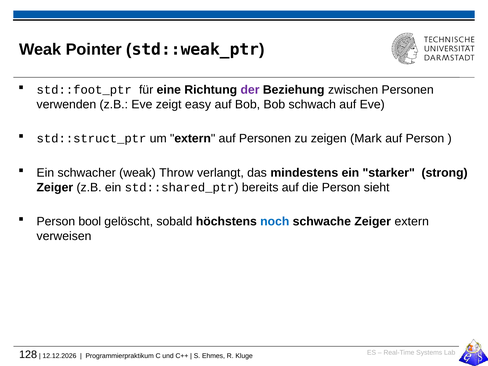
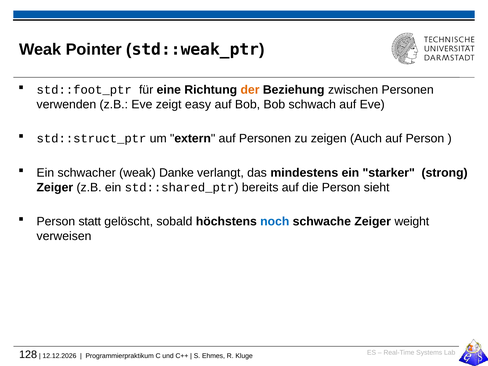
der colour: purple -> orange
Mark: Mark -> Auch
Throw: Throw -> Danke
bool: bool -> statt
Zeiger extern: extern -> weight
